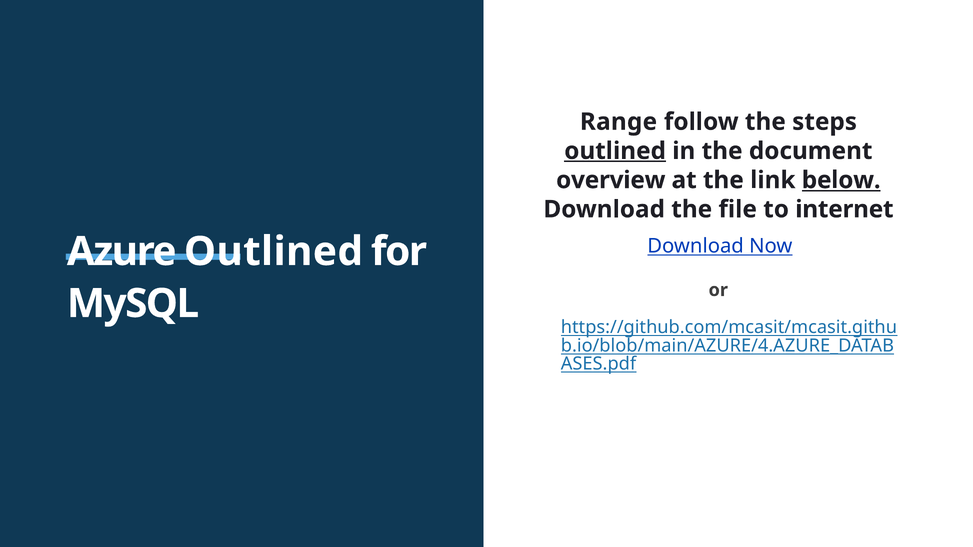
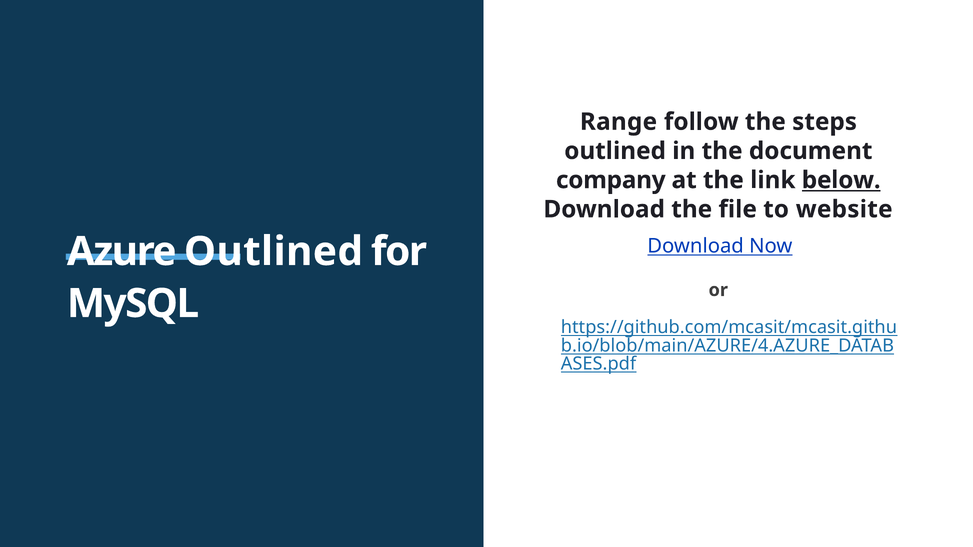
outlined at (615, 151) underline: present -> none
overview: overview -> company
internet: internet -> website
